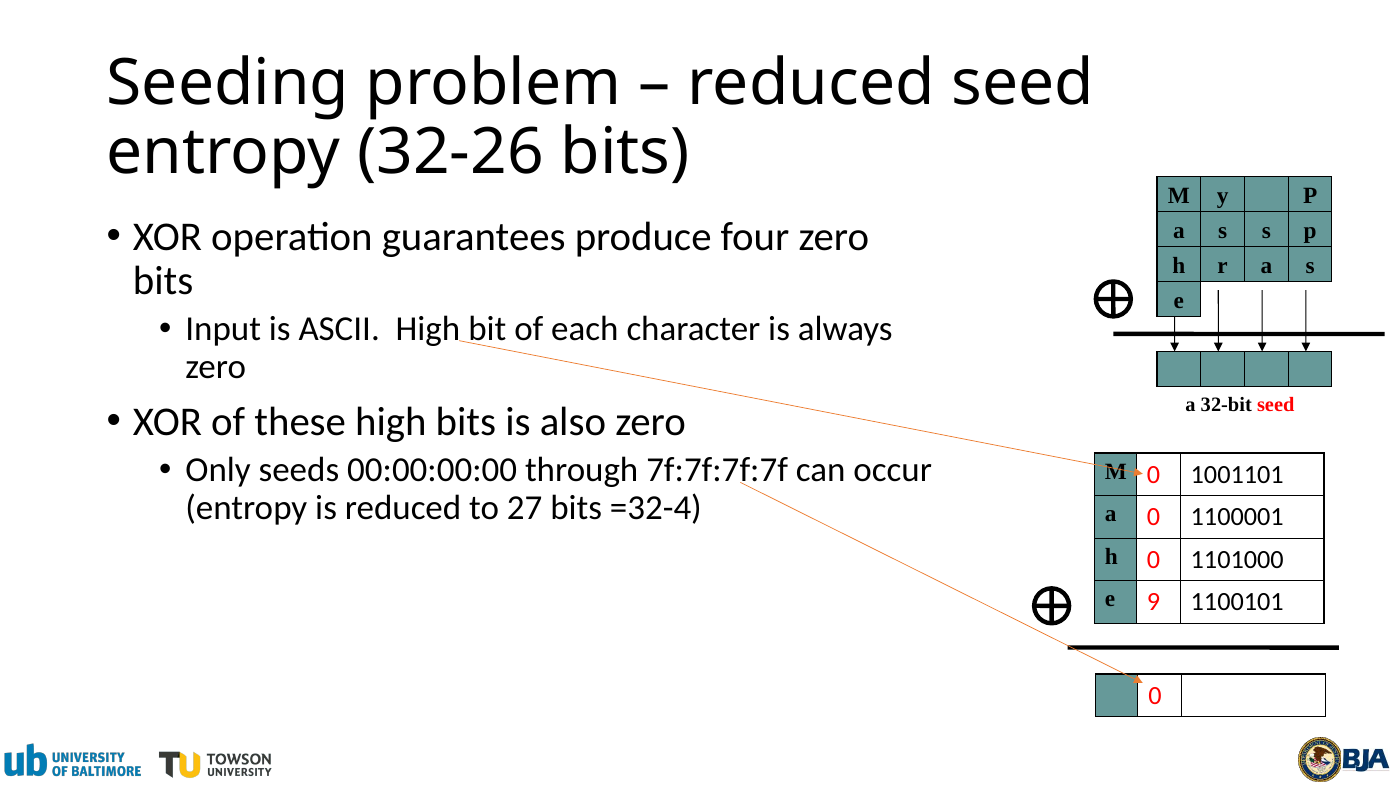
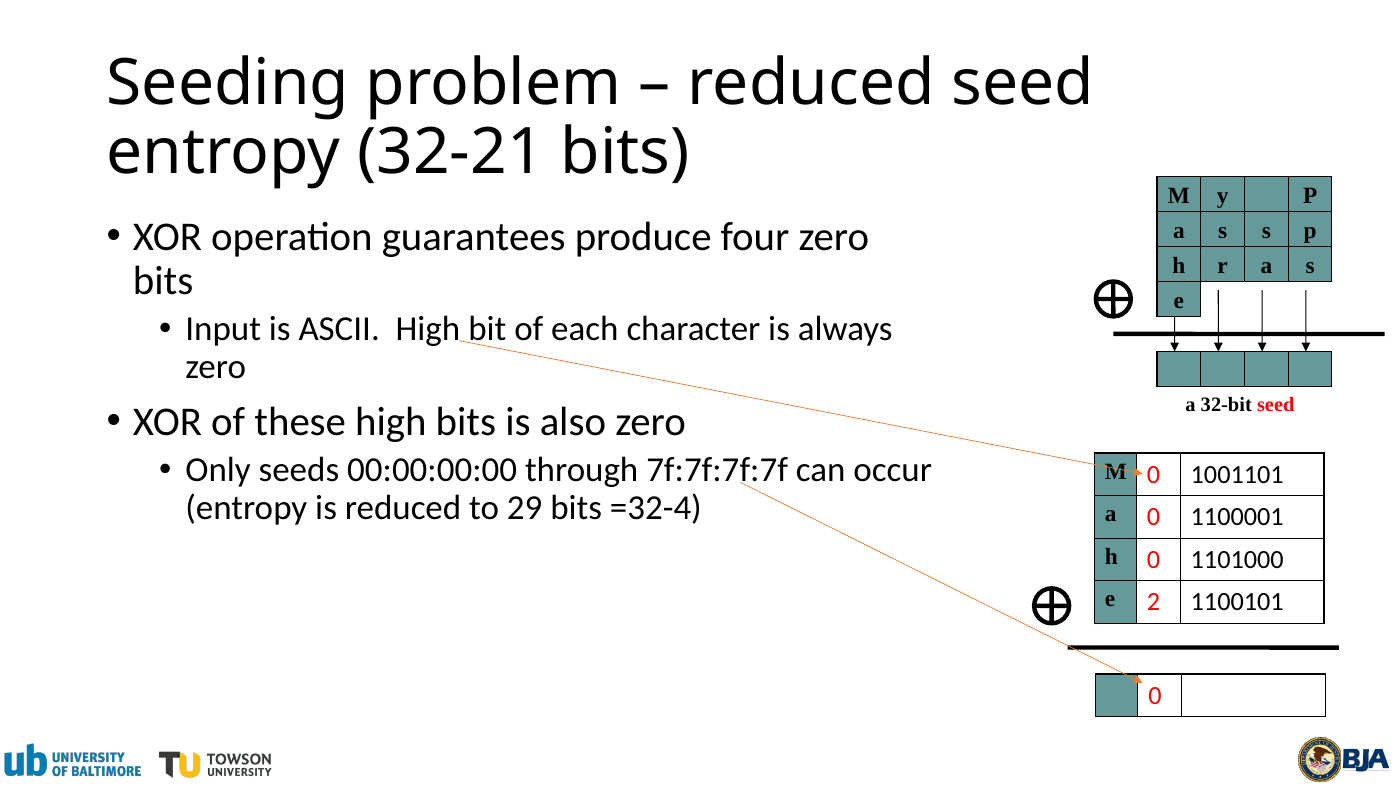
32-26: 32-26 -> 32-21
27: 27 -> 29
9: 9 -> 2
